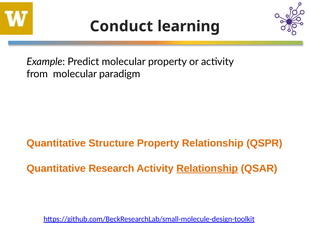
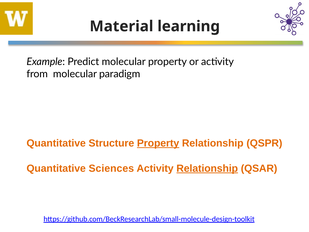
Conduct: Conduct -> Material
Property at (158, 143) underline: none -> present
Research: Research -> Sciences
